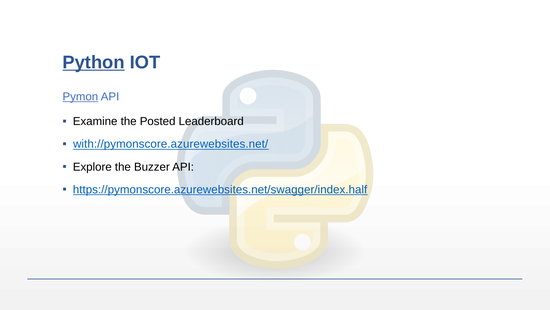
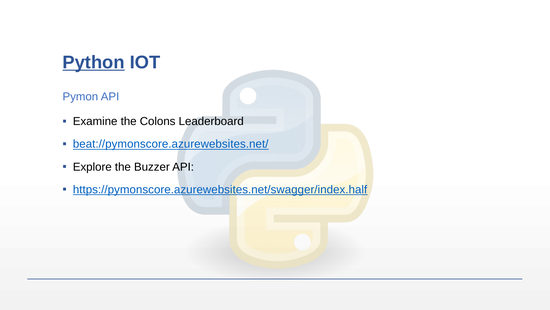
Pymon underline: present -> none
Posted: Posted -> Colons
with://pymonscore.azurewebsites.net/: with://pymonscore.azurewebsites.net/ -> beat://pymonscore.azurewebsites.net/
